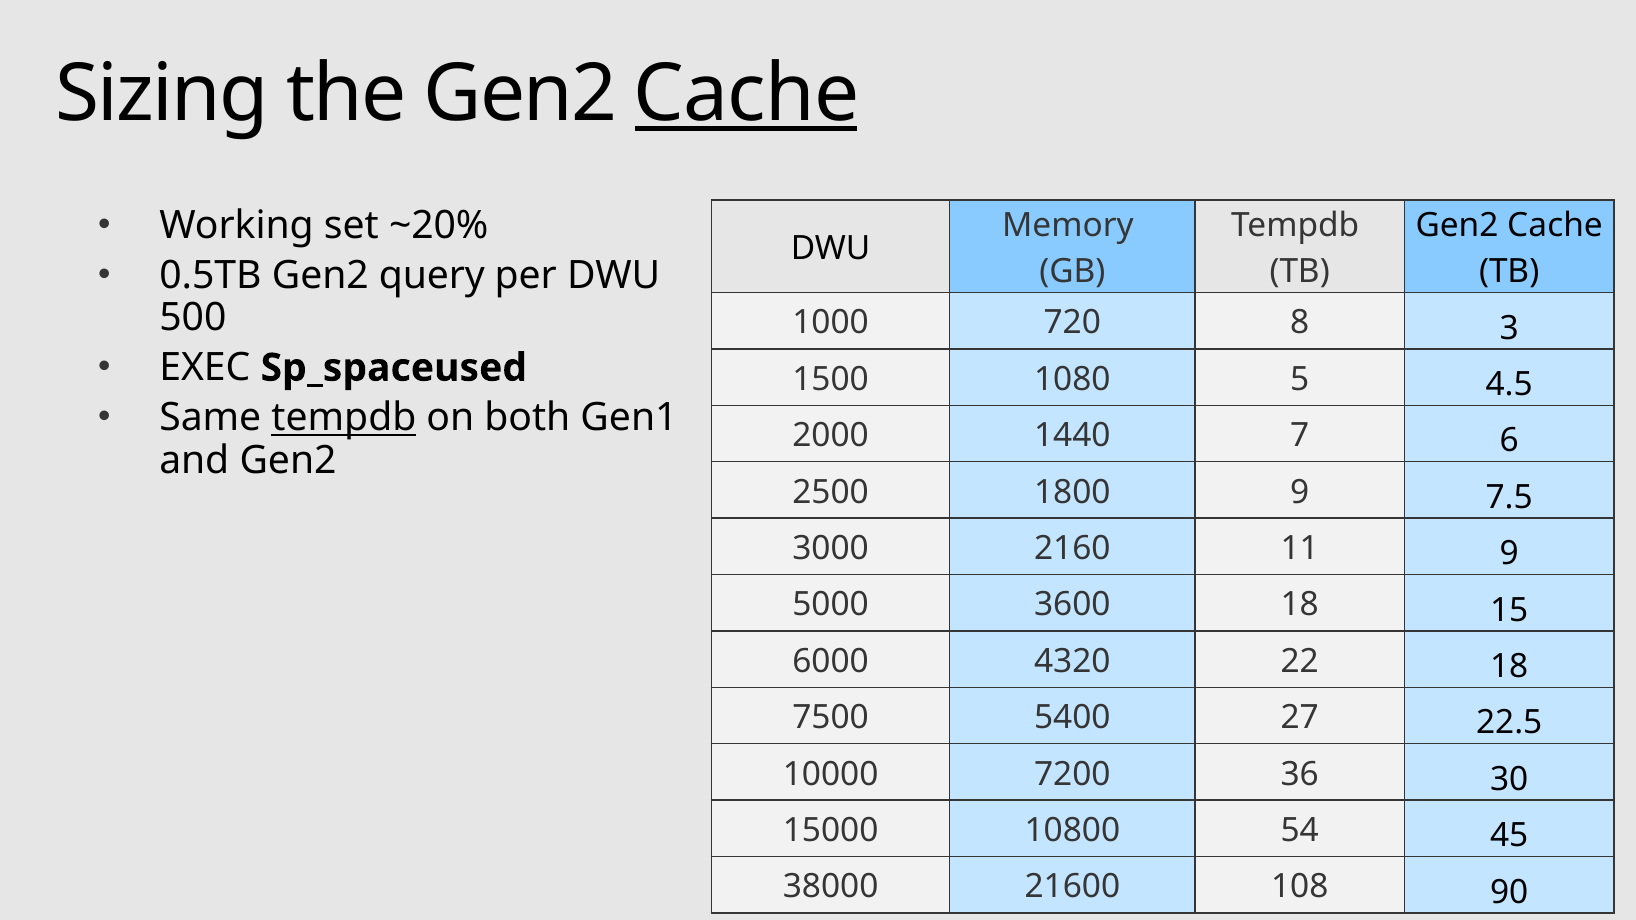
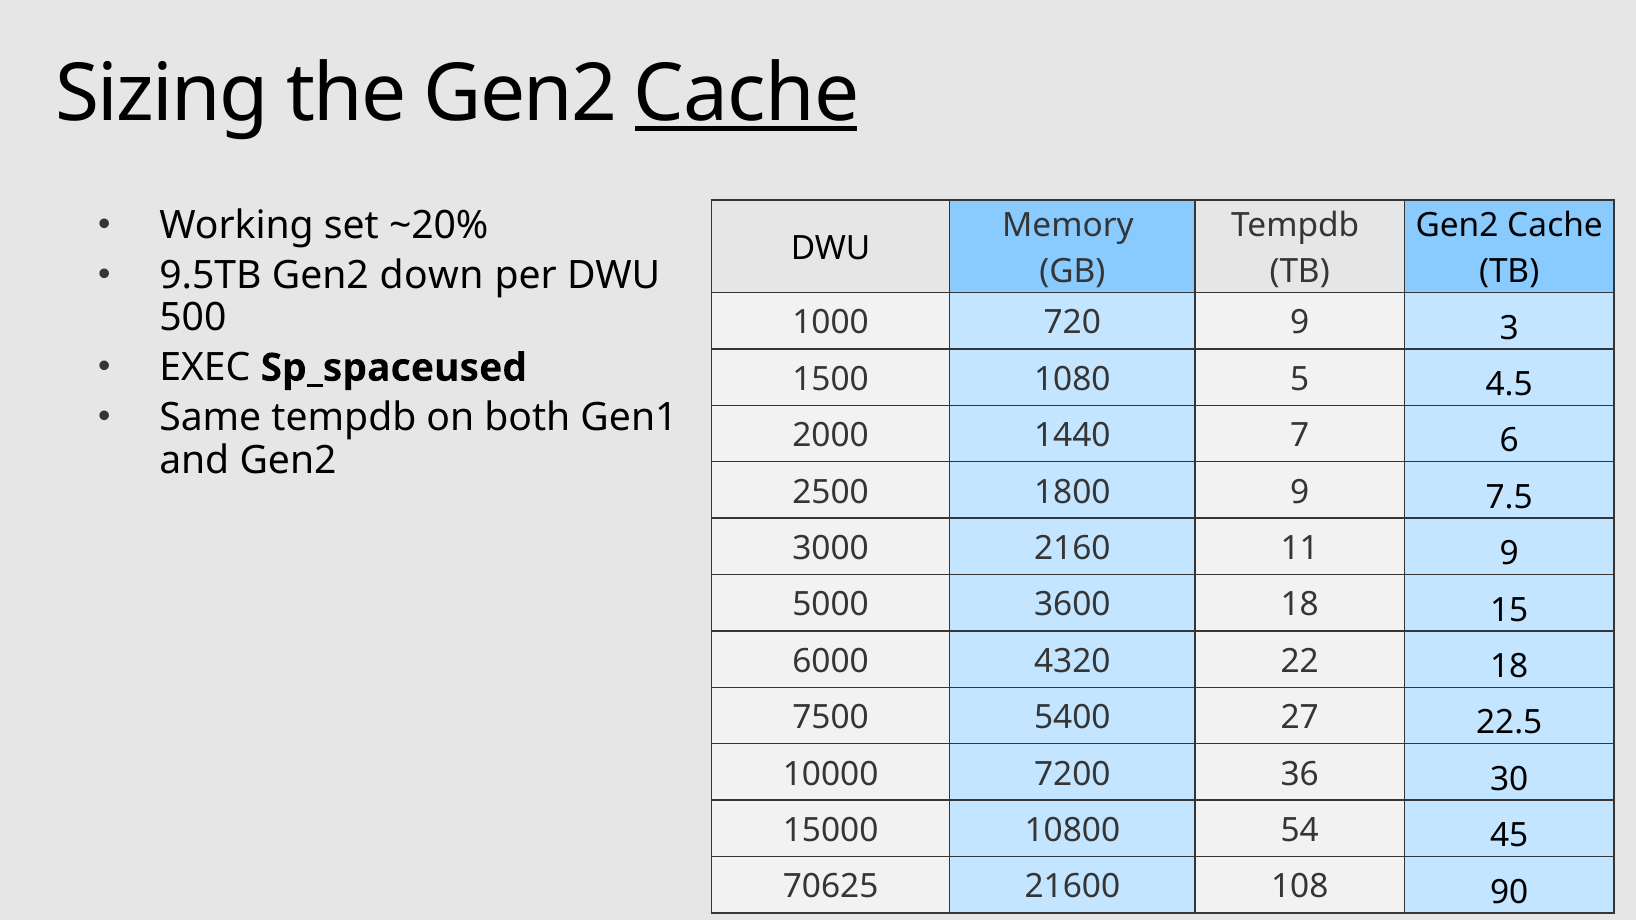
0.5TB: 0.5TB -> 9.5TB
query: query -> down
720 8: 8 -> 9
tempdb at (344, 418) underline: present -> none
38000: 38000 -> 70625
